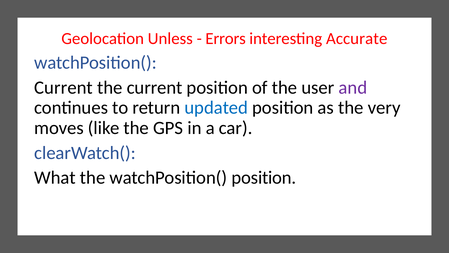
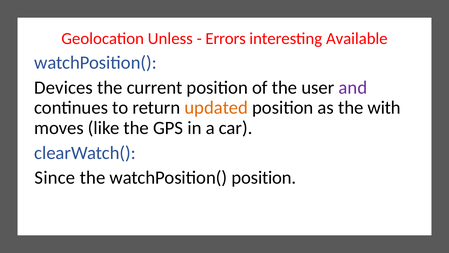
Accurate: Accurate -> Available
Current at (64, 87): Current -> Devices
updated colour: blue -> orange
very: very -> with
What: What -> Since
